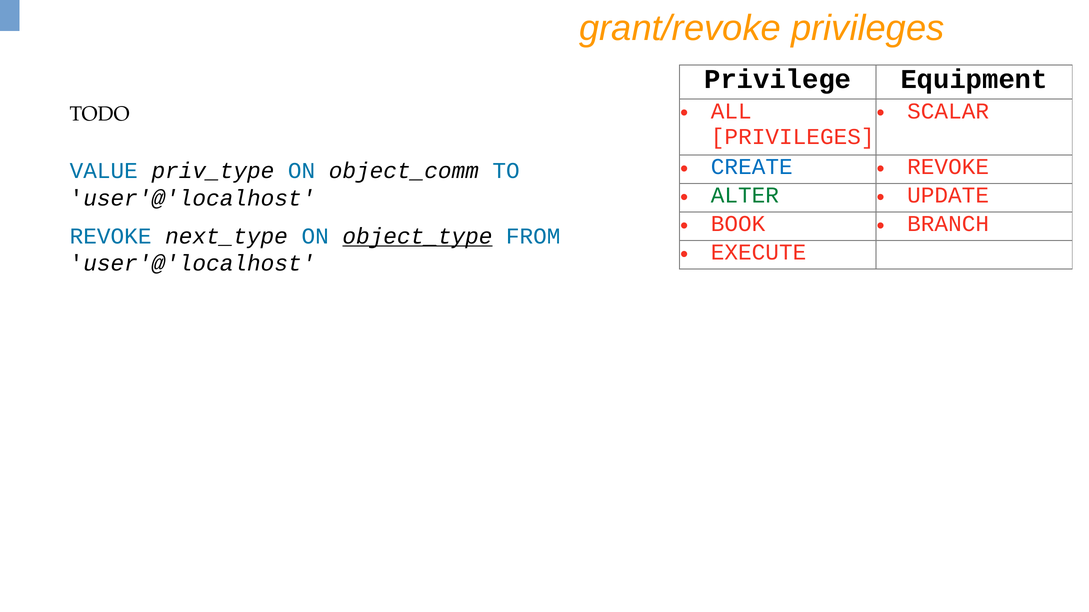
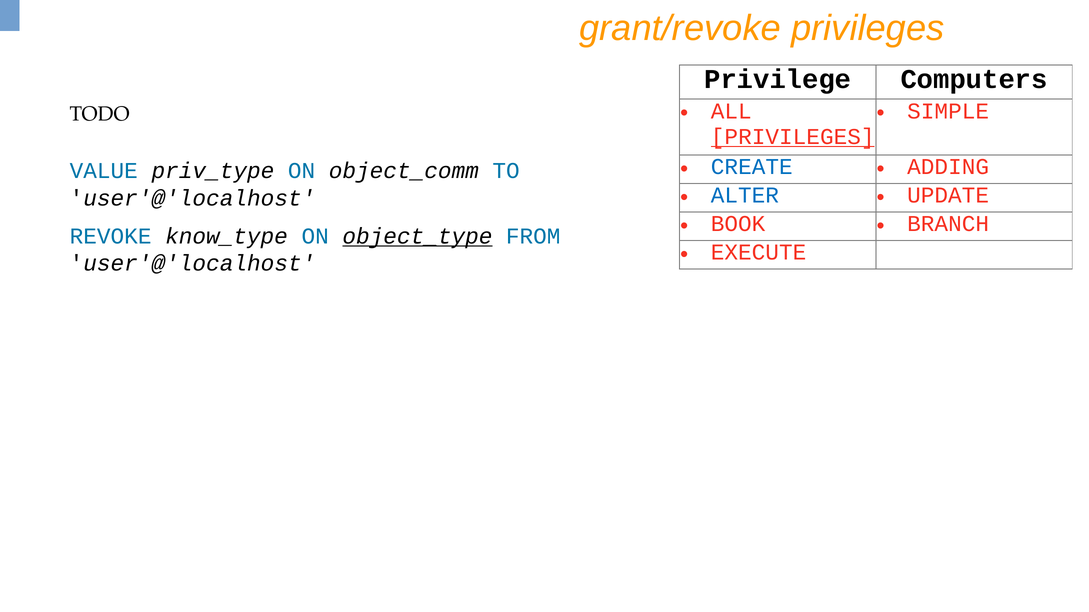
Equipment: Equipment -> Computers
SCALAR: SCALAR -> SIMPLE
PRIVILEGES at (793, 137) underline: none -> present
REVOKE at (948, 167): REVOKE -> ADDING
ALTER colour: green -> blue
next_type: next_type -> know_type
